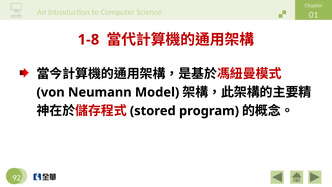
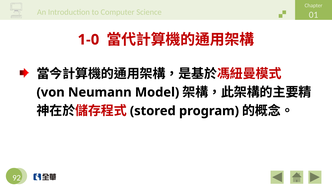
1-8: 1-8 -> 1-0
